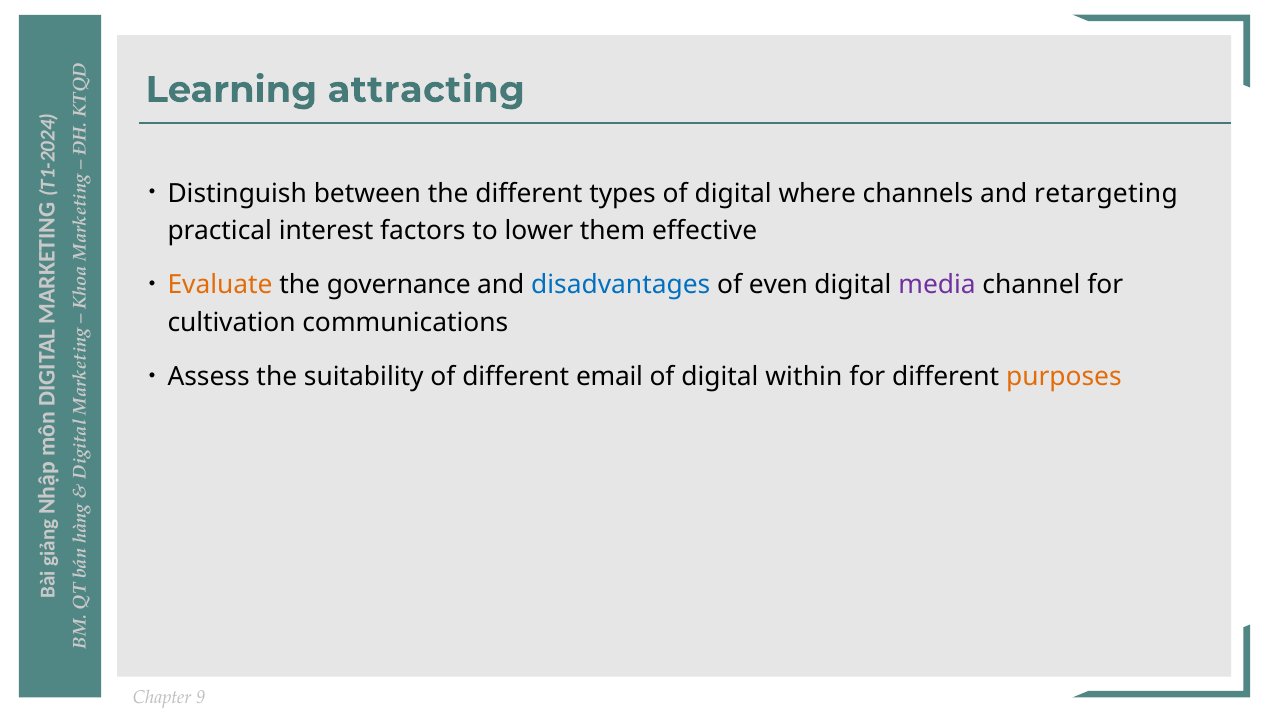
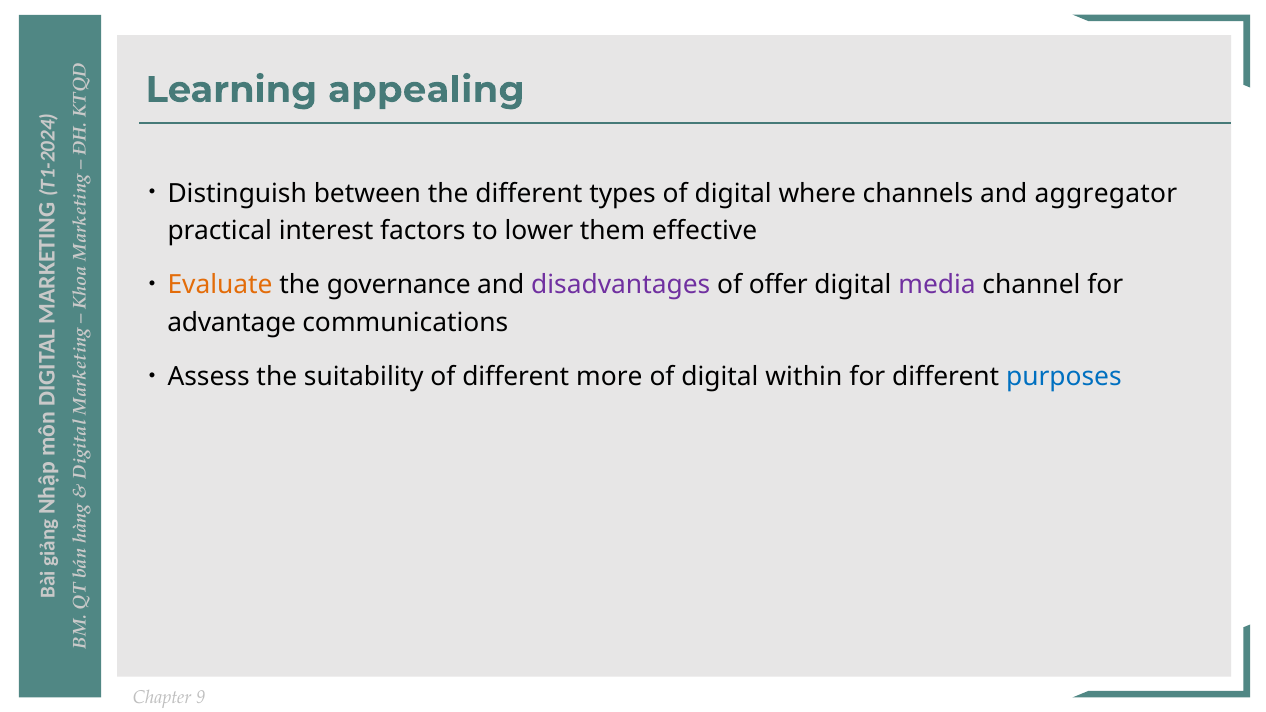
attracting: attracting -> appealing
retargeting: retargeting -> aggregator
disadvantages colour: blue -> purple
even: even -> offer
cultivation: cultivation -> advantage
email: email -> more
purposes colour: orange -> blue
